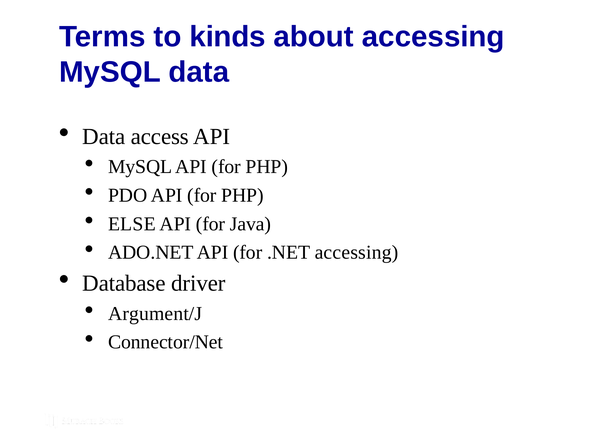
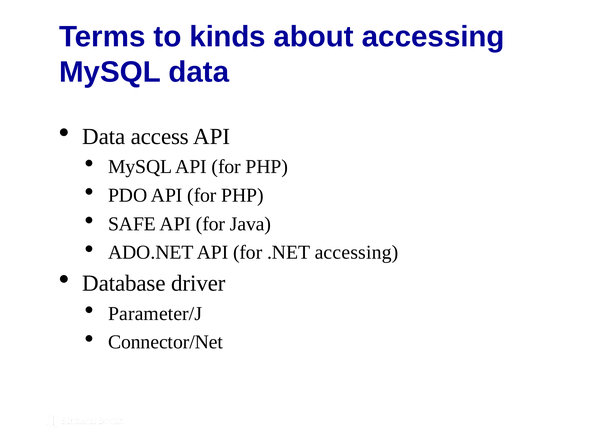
ELSE: ELSE -> SAFE
Argument/J: Argument/J -> Parameter/J
